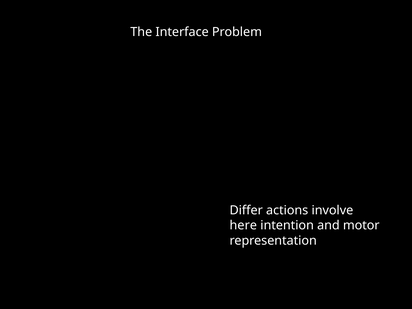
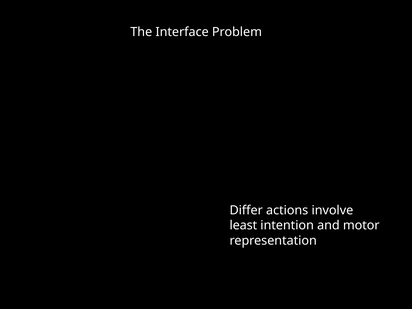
here: here -> least
